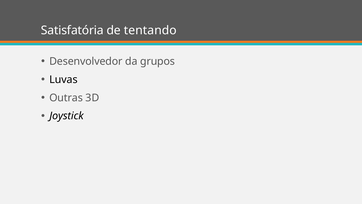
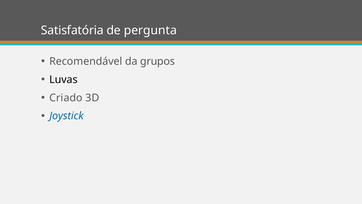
tentando: tentando -> pergunta
Desenvolvedor: Desenvolvedor -> Recomendável
Outras: Outras -> Criado
Joystick colour: black -> blue
